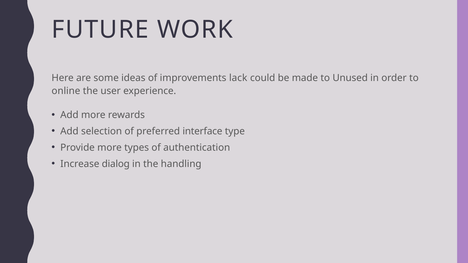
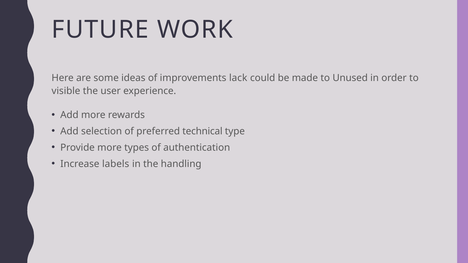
online: online -> visible
interface: interface -> technical
dialog: dialog -> labels
